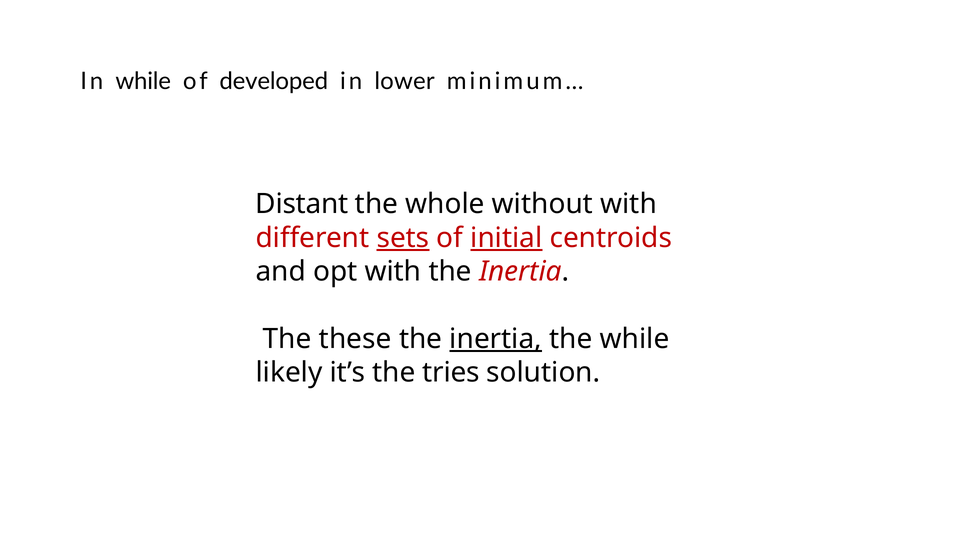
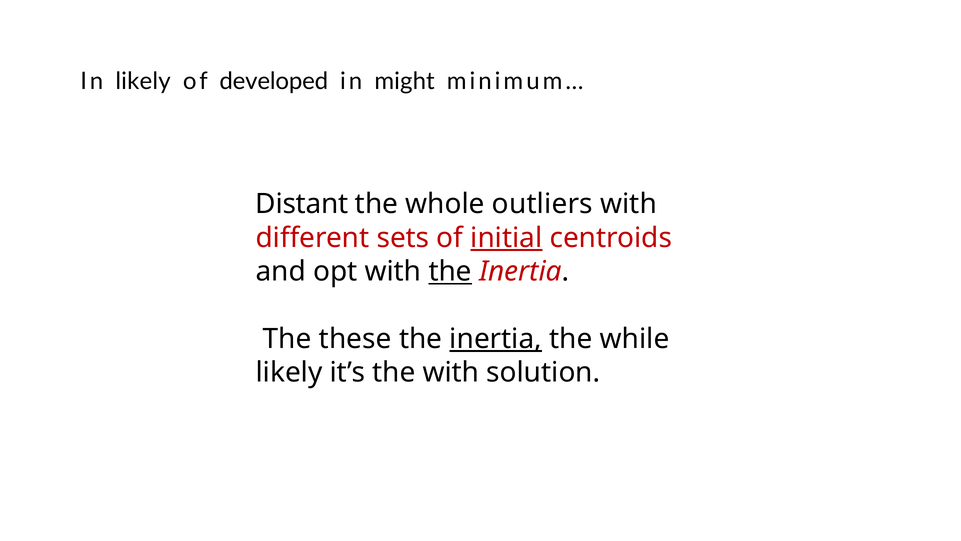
In while: while -> likely
lower: lower -> might
without: without -> outliers
sets underline: present -> none
the at (450, 271) underline: none -> present
the tries: tries -> with
